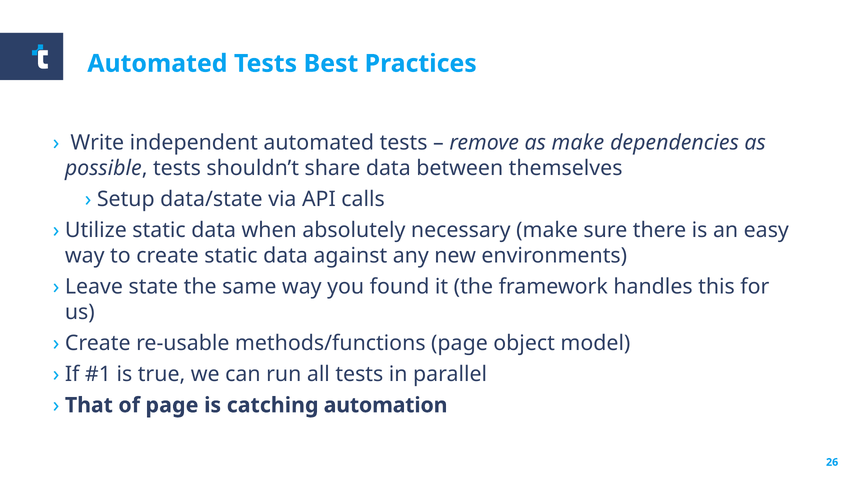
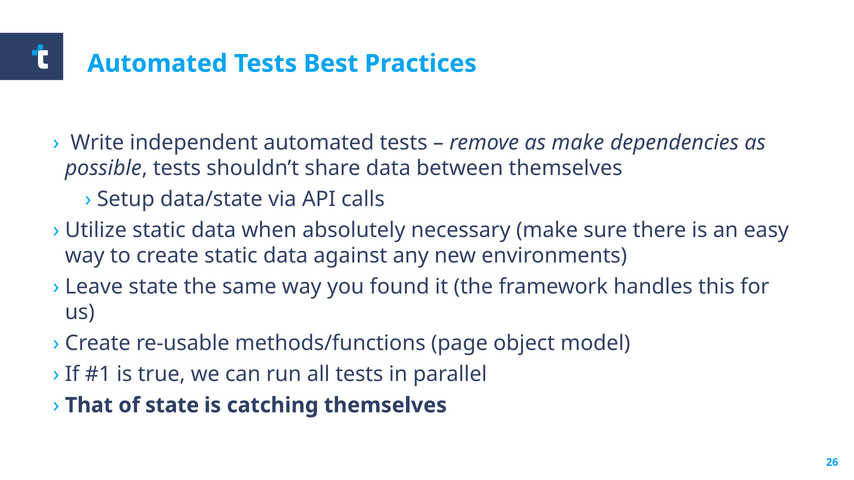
of page: page -> state
catching automation: automation -> themselves
